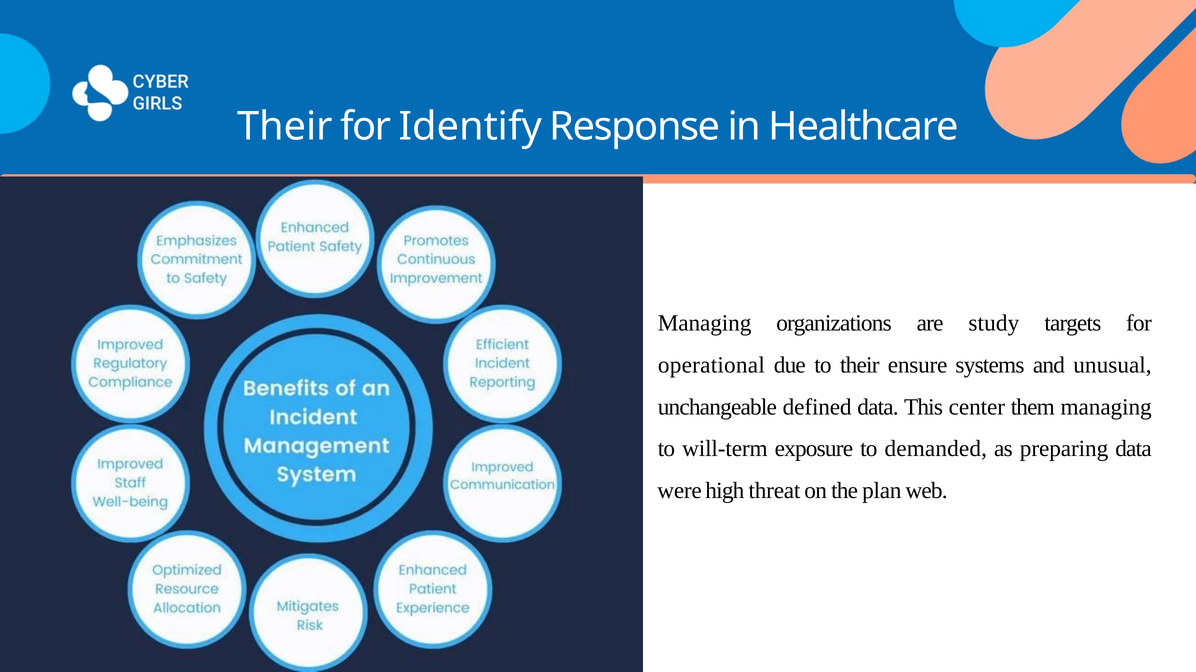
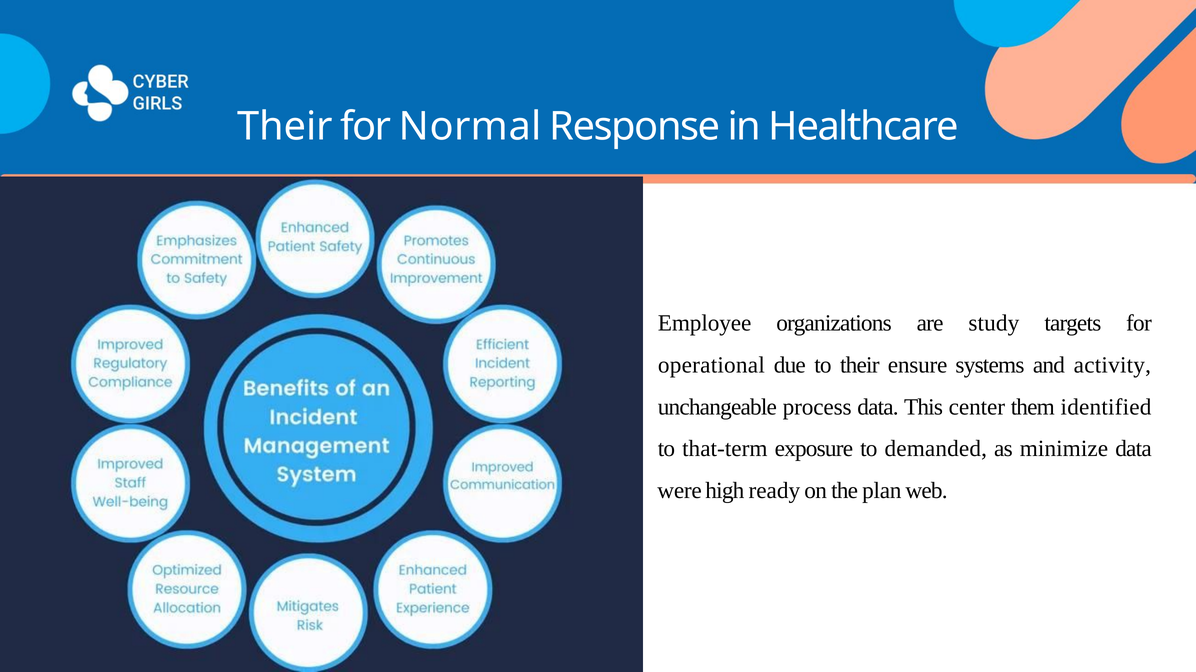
Identify: Identify -> Normal
Managing at (705, 324): Managing -> Employee
unusual: unusual -> activity
defined: defined -> process
them managing: managing -> identified
will-term: will-term -> that-term
preparing: preparing -> minimize
threat: threat -> ready
